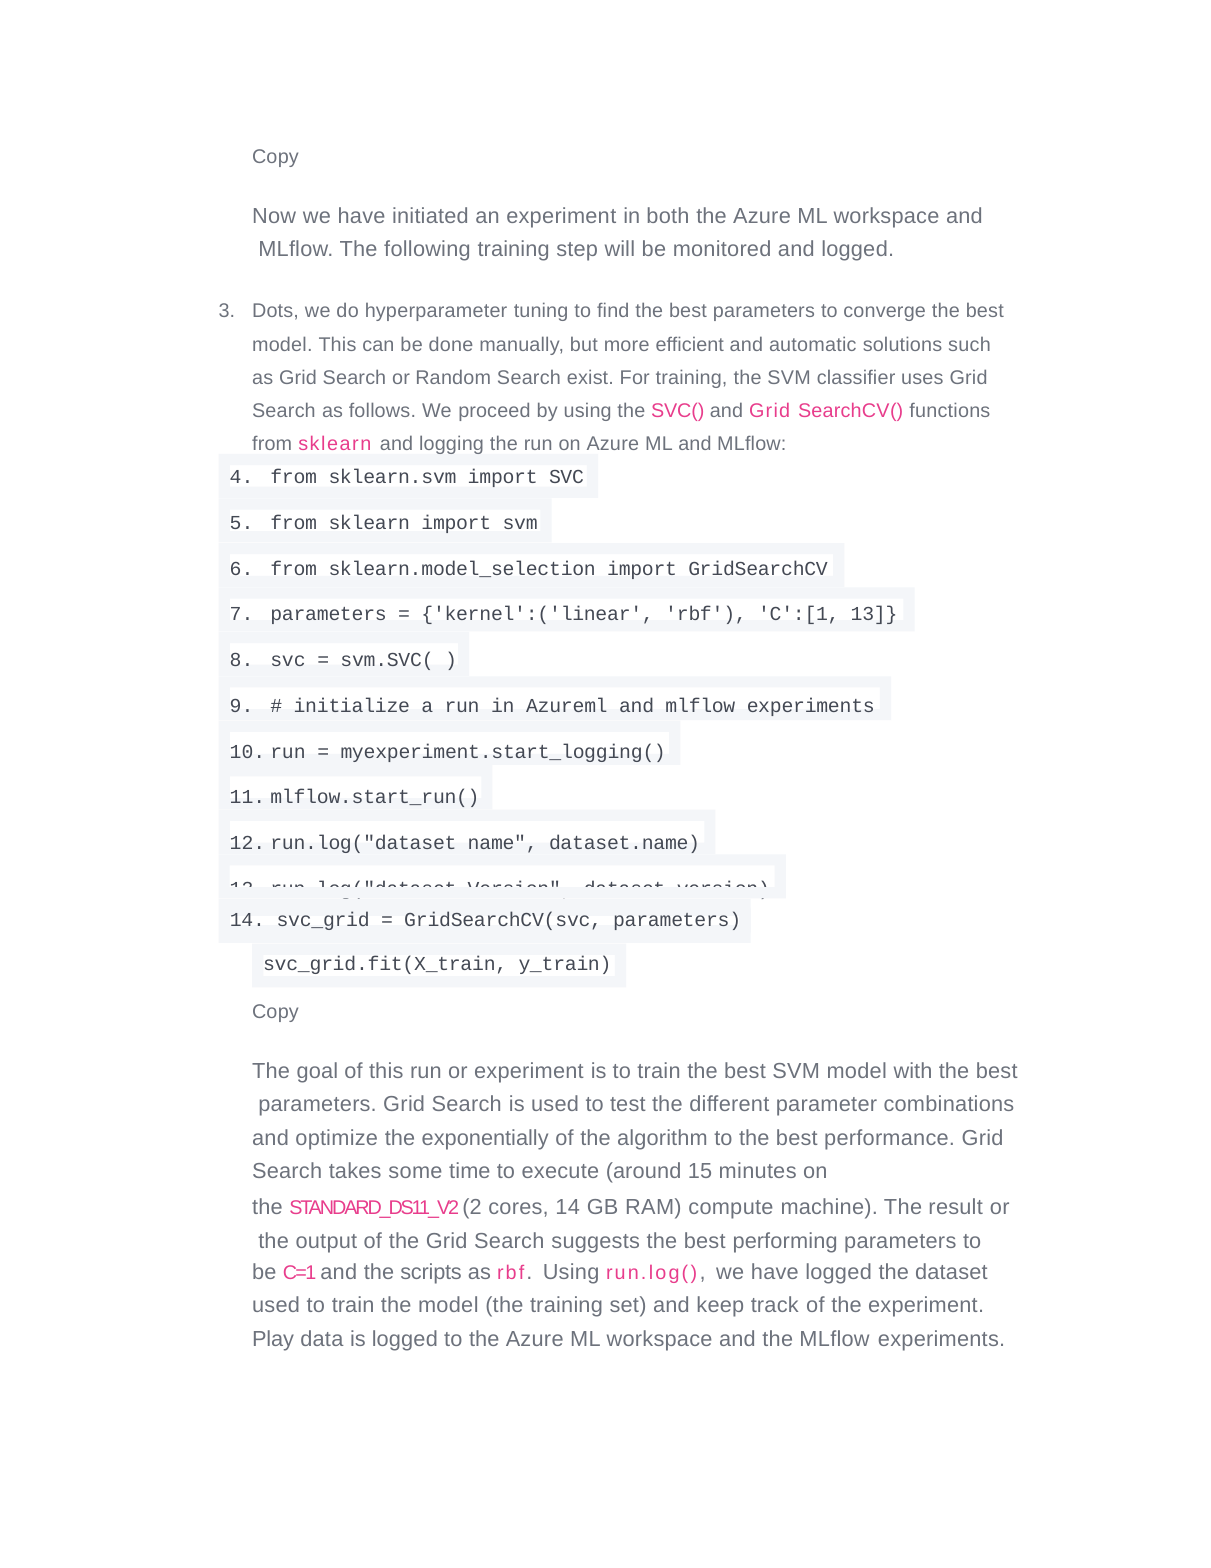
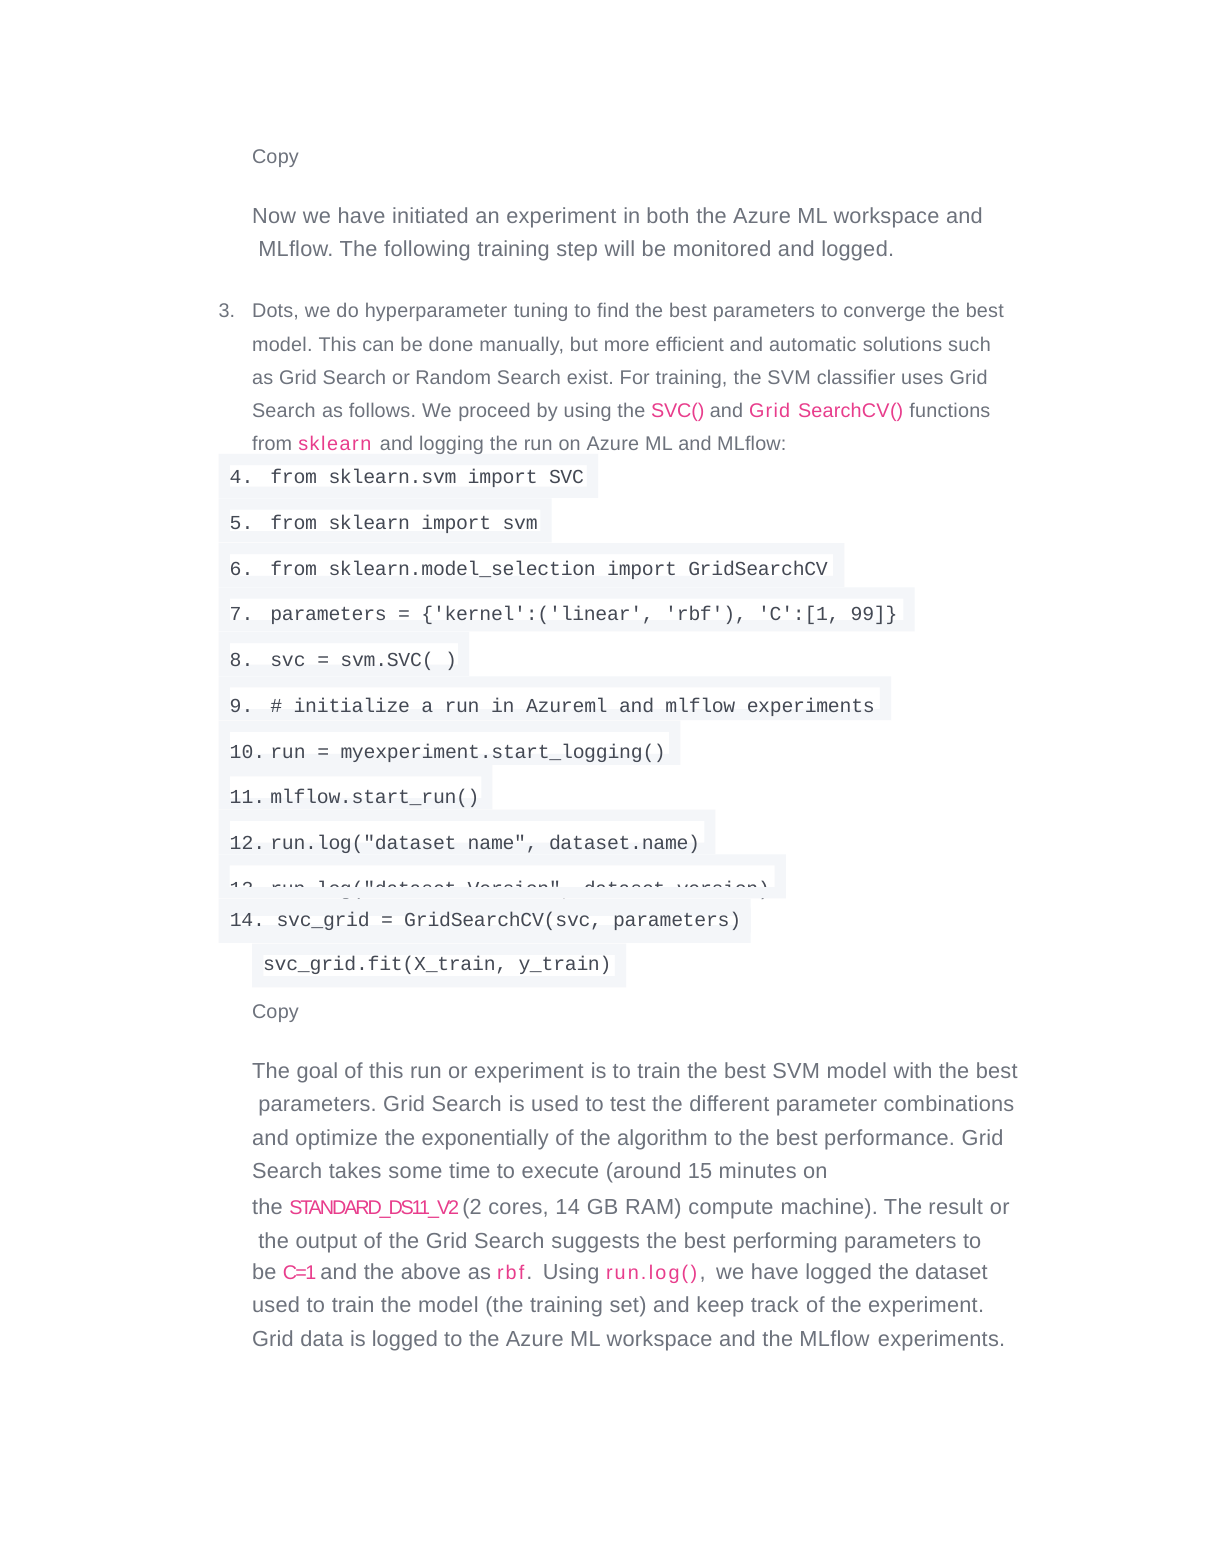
C':[1 13: 13 -> 99
scripts: scripts -> above
Play at (273, 1338): Play -> Grid
